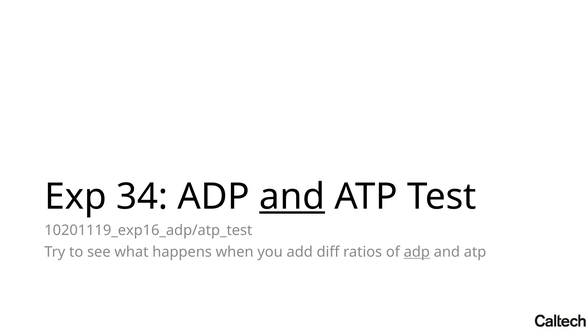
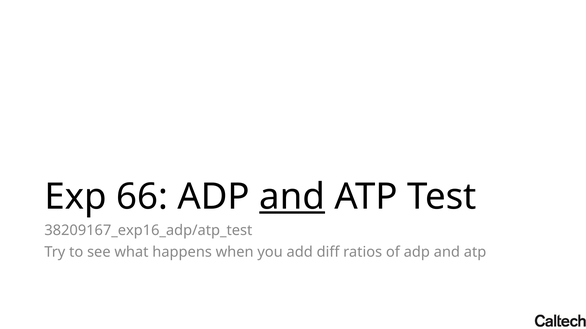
34: 34 -> 66
10201119_exp16_adp/atp_test: 10201119_exp16_adp/atp_test -> 38209167_exp16_adp/atp_test
adp at (417, 253) underline: present -> none
